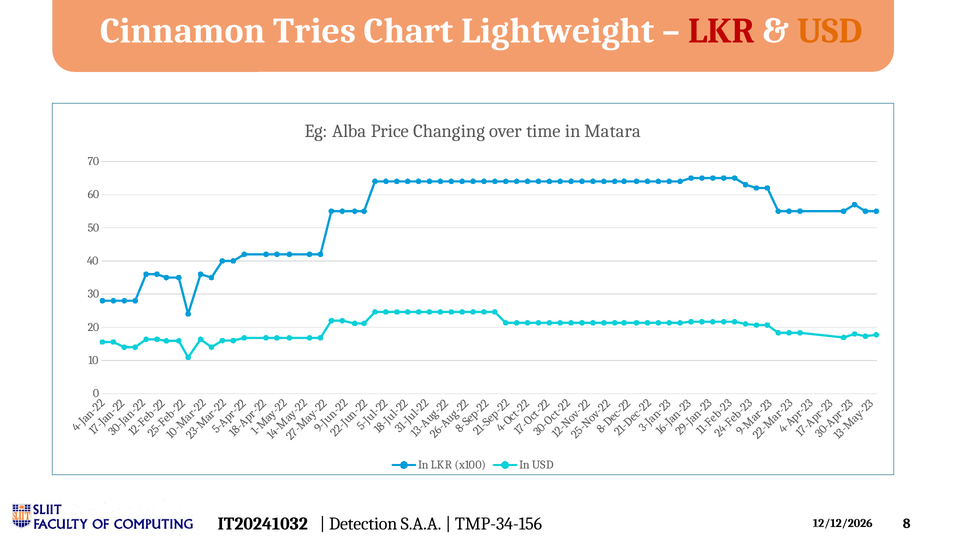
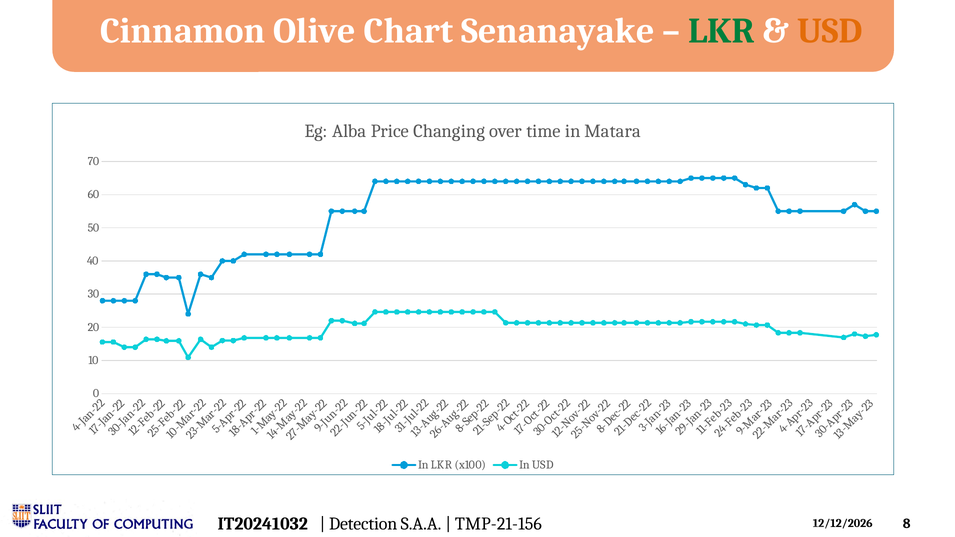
Tries: Tries -> Olive
Lightweight: Lightweight -> Senanayake
LKR at (721, 31) colour: red -> green
TMP-34-156: TMP-34-156 -> TMP-21-156
